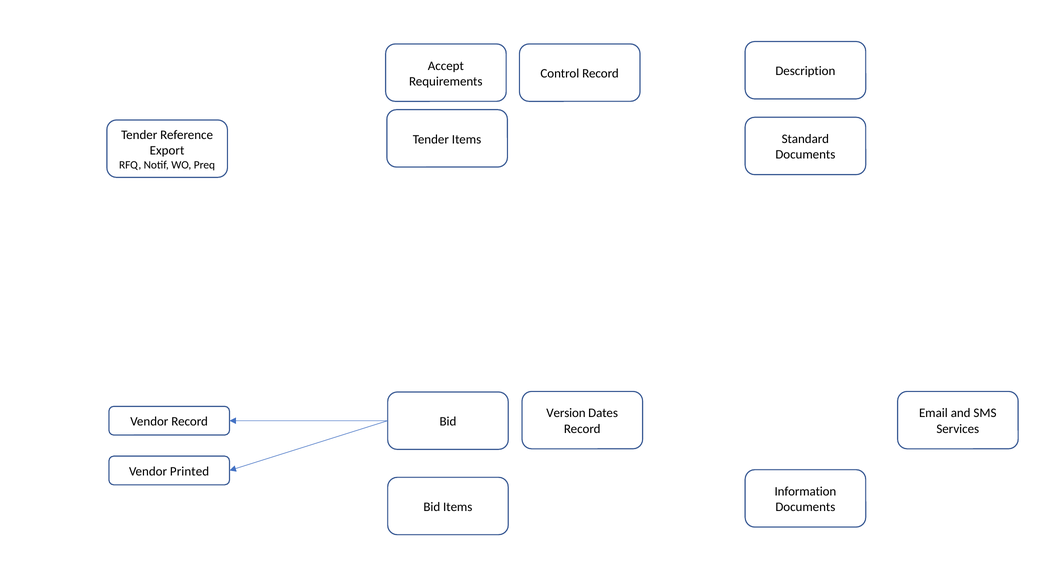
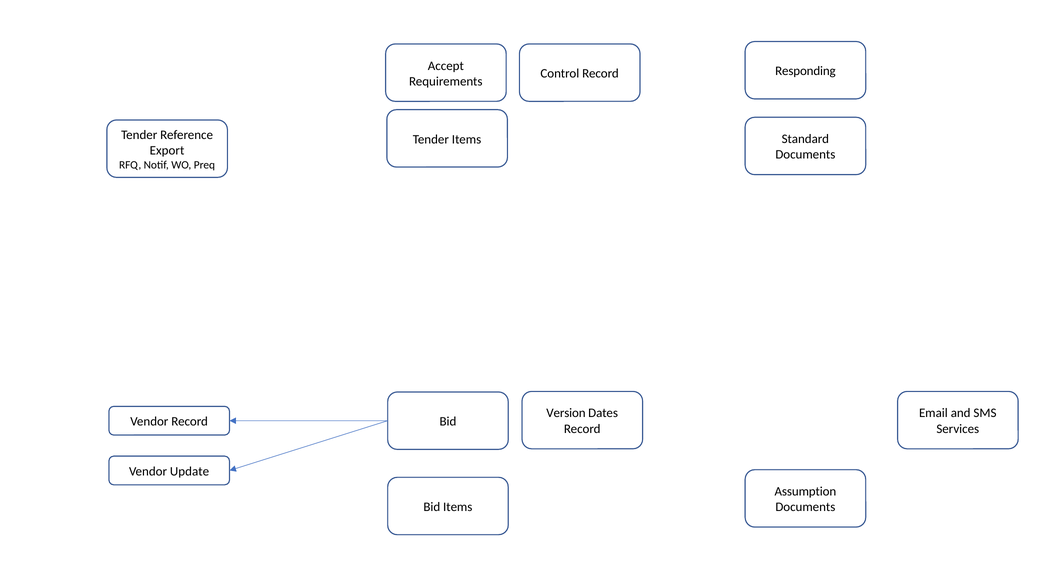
Description: Description -> Responding
Printed: Printed -> Update
Information: Information -> Assumption
